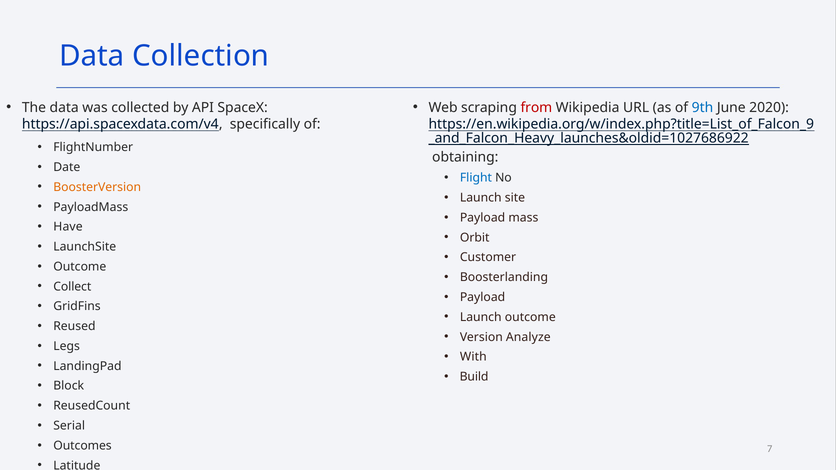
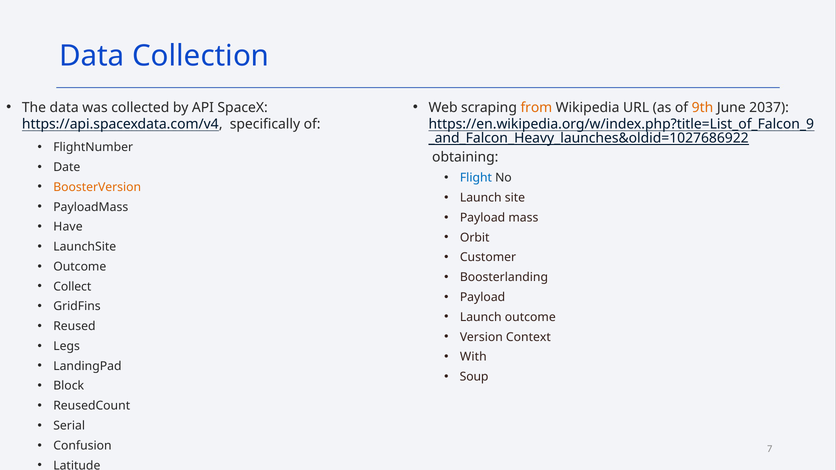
from colour: red -> orange
9th colour: blue -> orange
2020: 2020 -> 2037
Analyze: Analyze -> Context
Build: Build -> Soup
Outcomes: Outcomes -> Confusion
